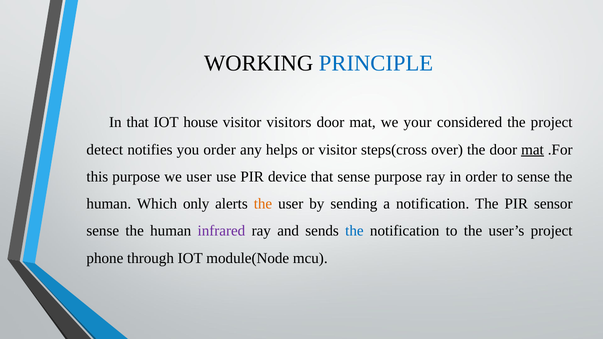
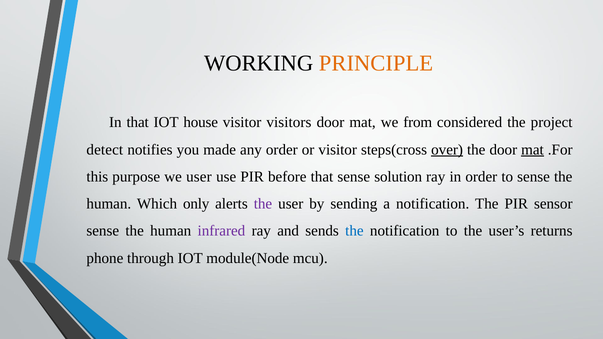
PRINCIPLE colour: blue -> orange
your: your -> from
you order: order -> made
any helps: helps -> order
over underline: none -> present
device: device -> before
sense purpose: purpose -> solution
the at (263, 204) colour: orange -> purple
user’s project: project -> returns
